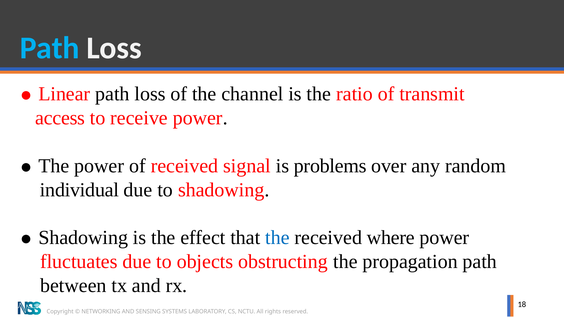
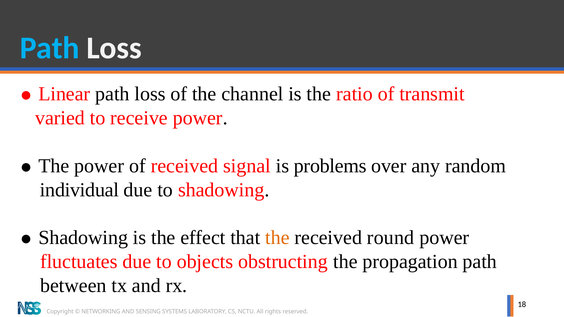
access: access -> varied
the at (277, 238) colour: blue -> orange
where: where -> round
